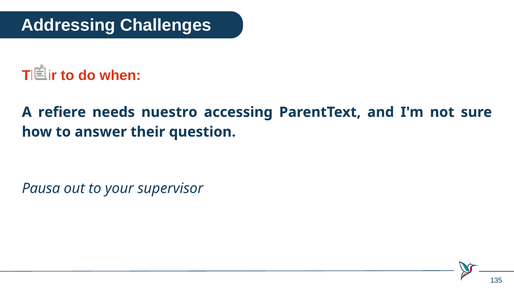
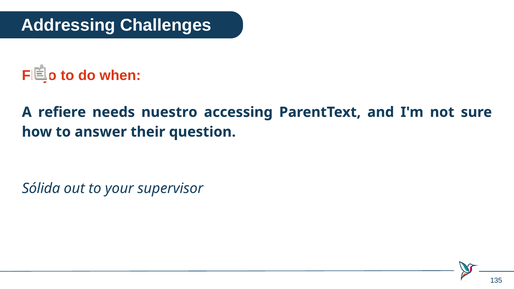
Their at (39, 75): Their -> Flujo
Pausa: Pausa -> Sólida
